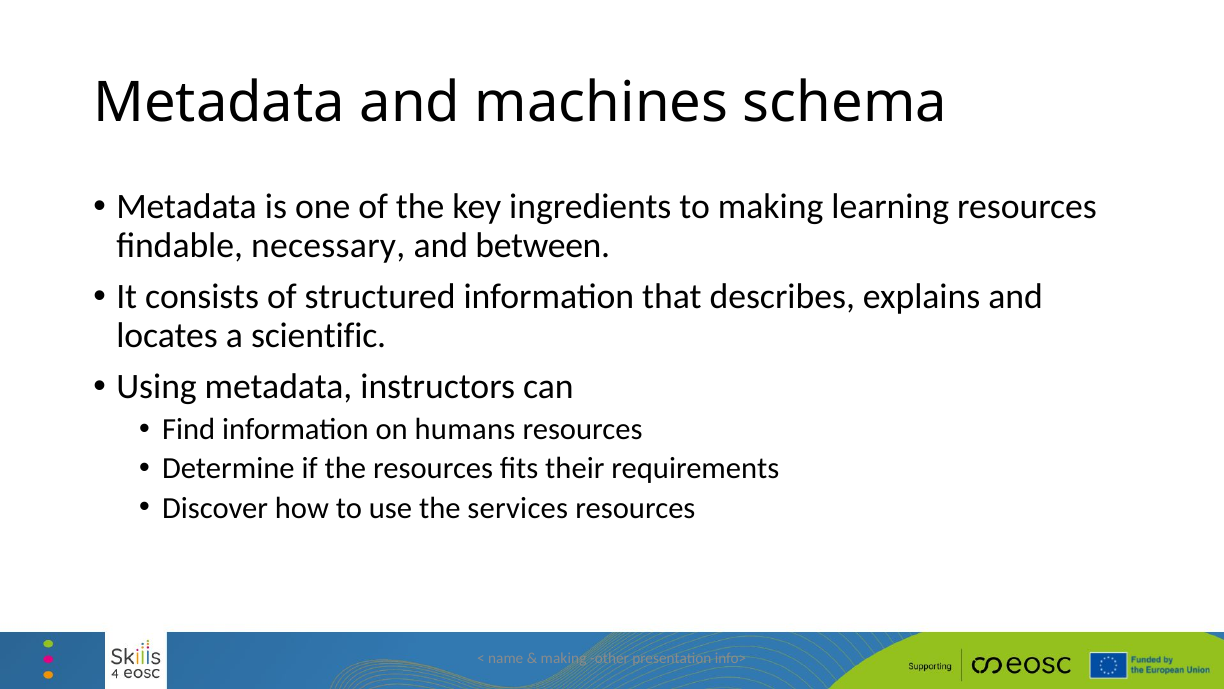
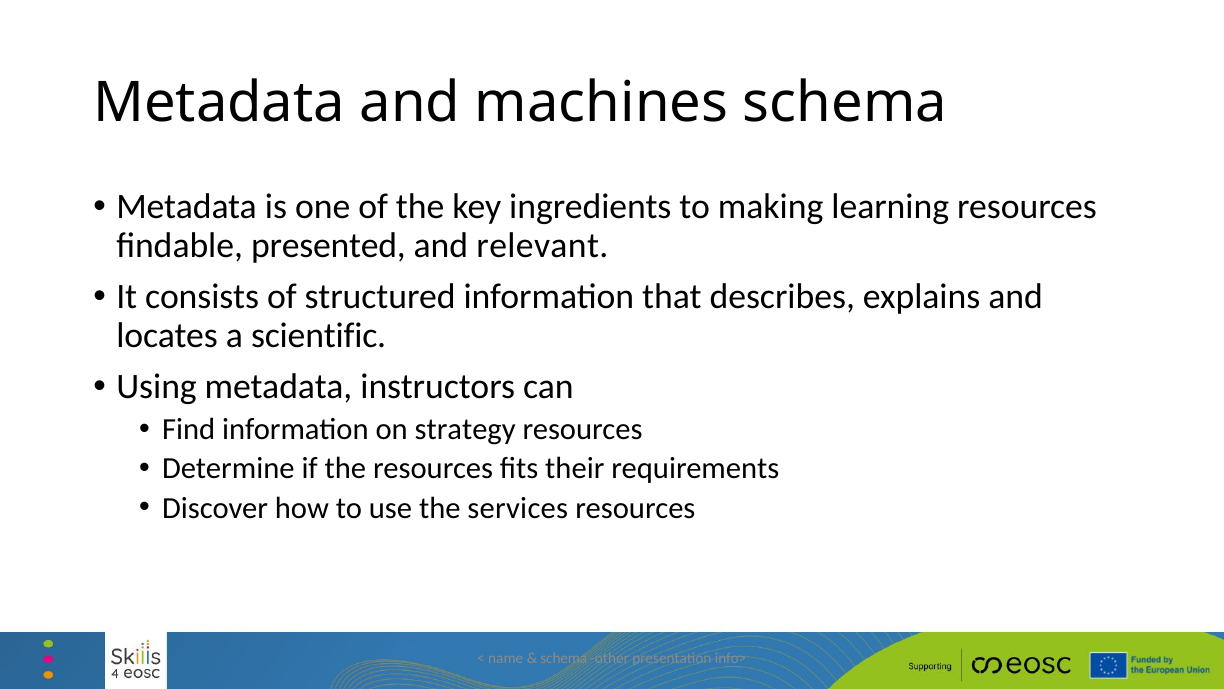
necessary: necessary -> presented
between: between -> relevant
humans: humans -> strategy
making at (564, 657): making -> schema
